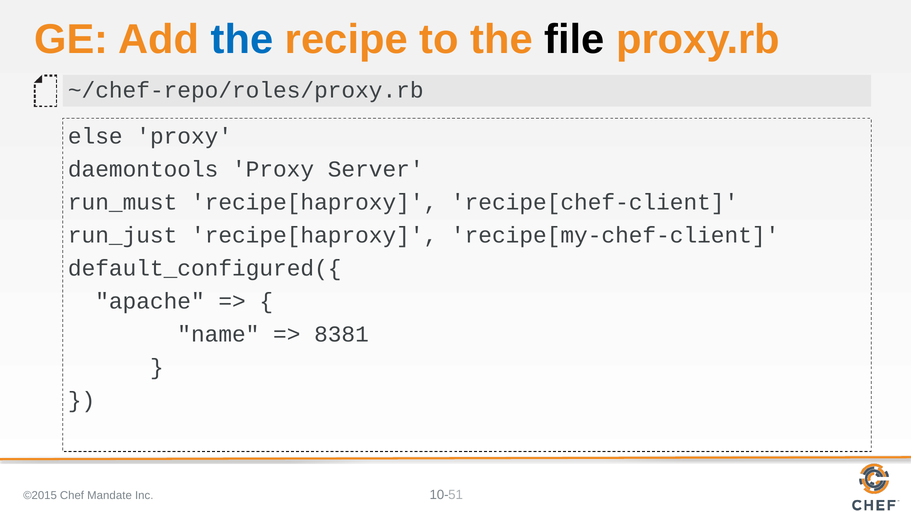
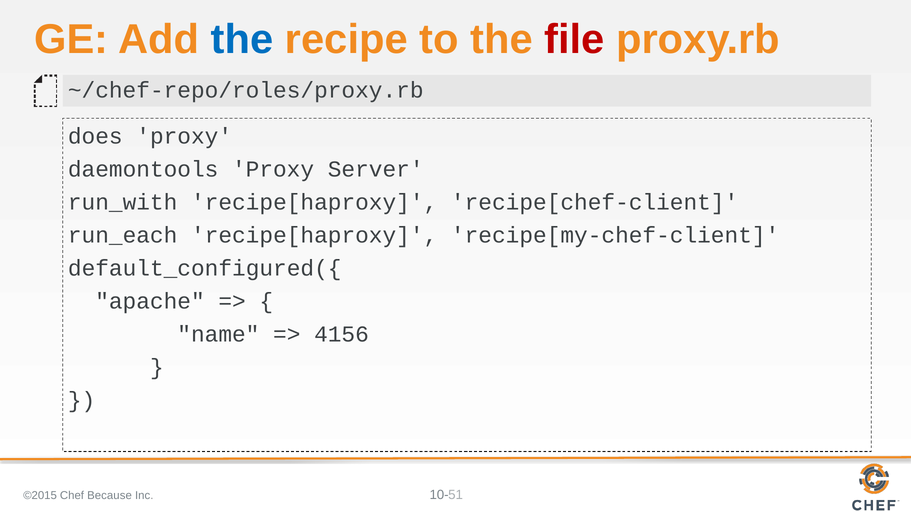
file colour: black -> red
else: else -> does
run_must: run_must -> run_with
run_just: run_just -> run_each
8381: 8381 -> 4156
Mandate: Mandate -> Because
